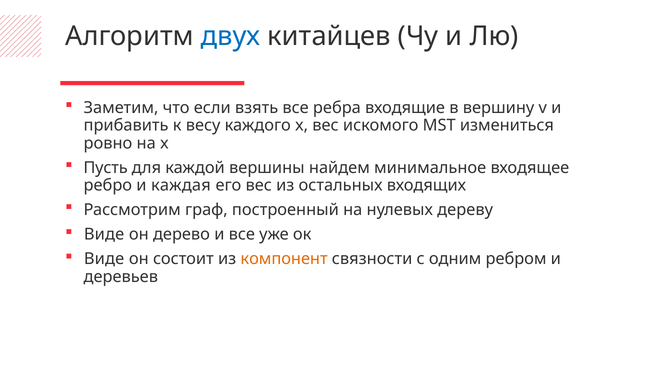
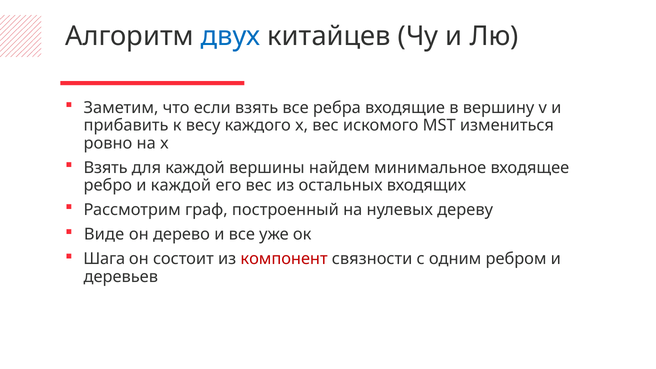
Пусть at (106, 168): Пусть -> Взять
и каждая: каждая -> каждой
Виде at (104, 259): Виде -> Шага
компонент colour: orange -> red
